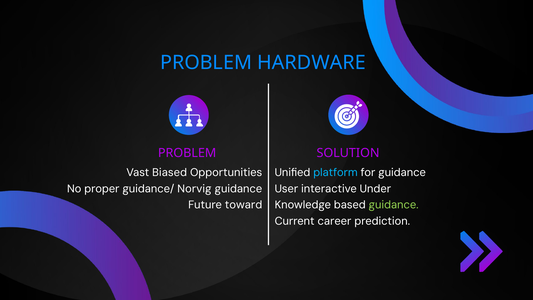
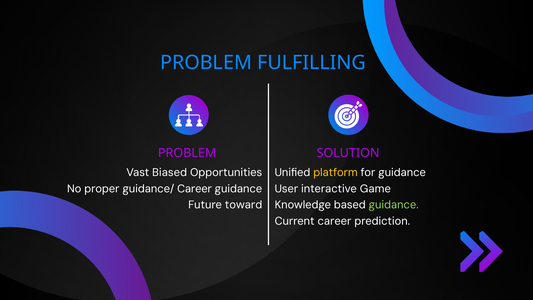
HARDWARE: HARDWARE -> FULFILLING
platform colour: light blue -> yellow
Norvig at (194, 189): Norvig -> Career
Under: Under -> Game
